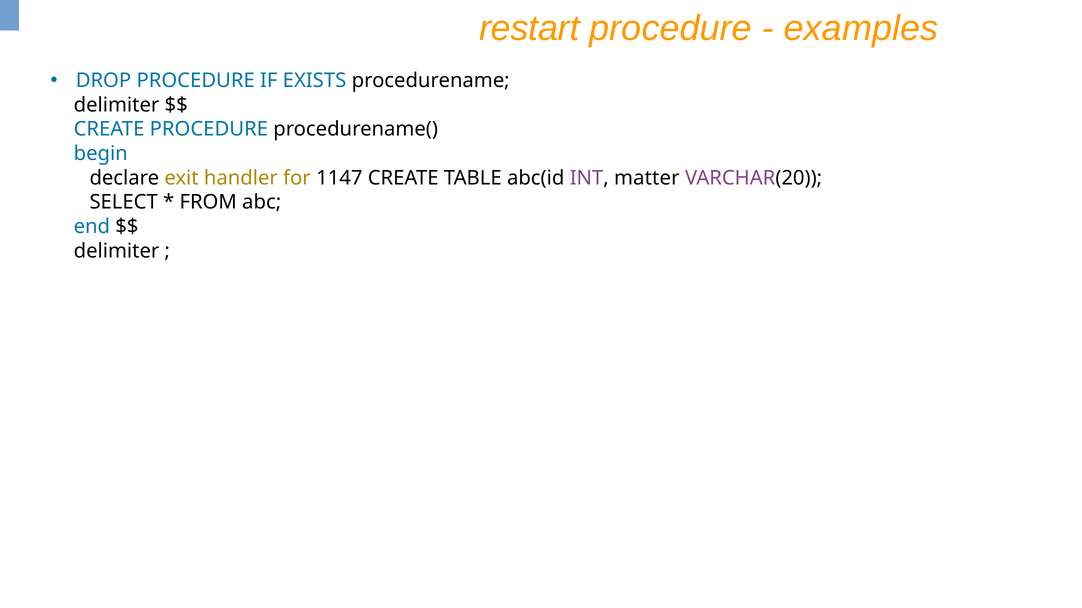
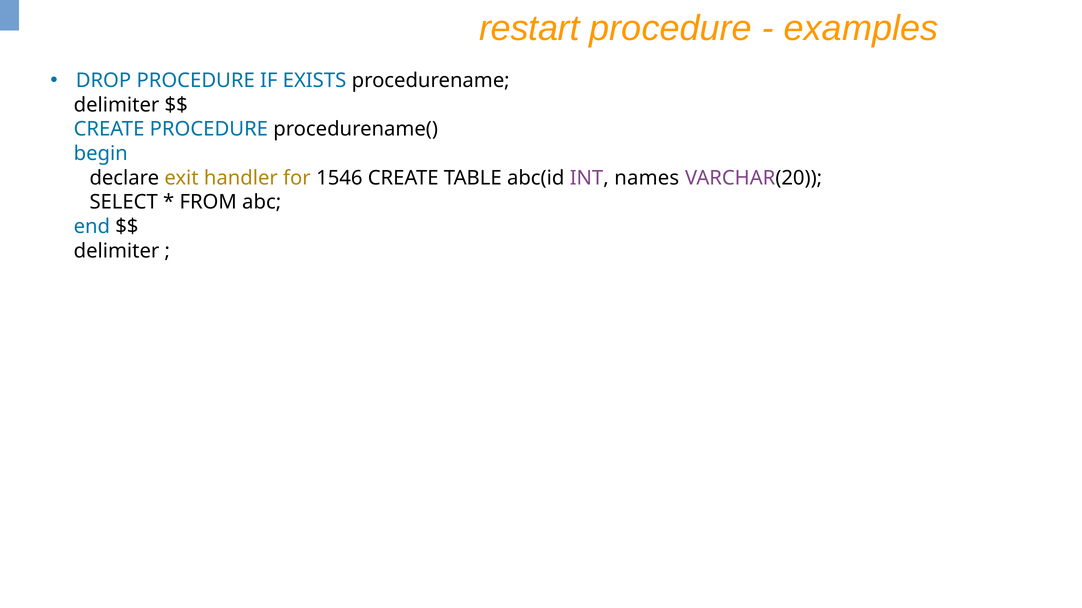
1147: 1147 -> 1546
matter: matter -> names
